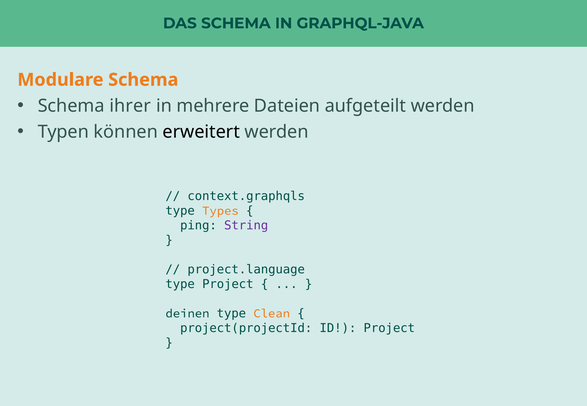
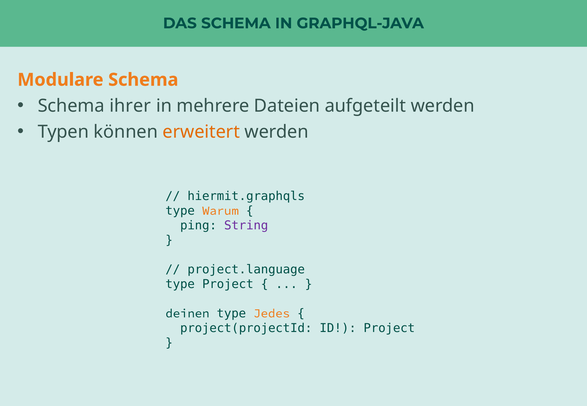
erweitert colour: black -> orange
context.graphqls: context.graphqls -> hiermit.graphqls
Types: Types -> Warum
Clean: Clean -> Jedes
